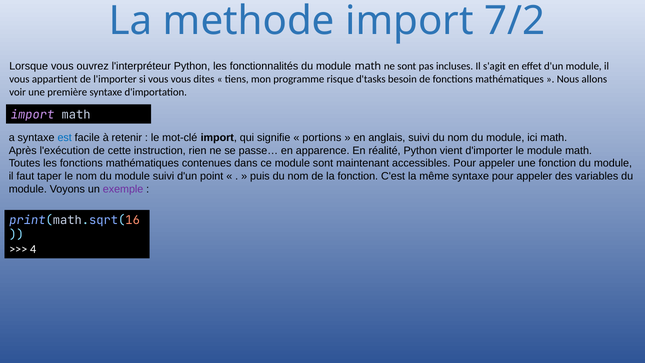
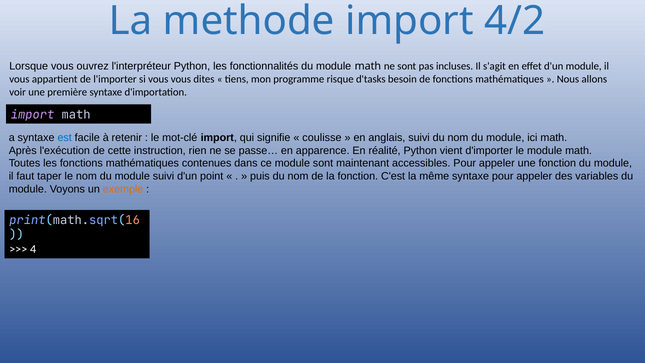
7/2: 7/2 -> 4/2
portions: portions -> coulisse
exemple colour: purple -> orange
